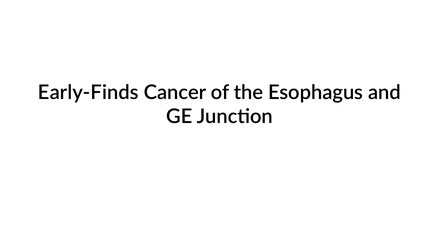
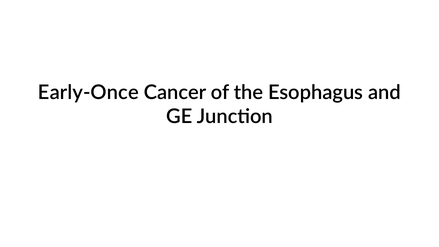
Early-Finds: Early-Finds -> Early-Once
